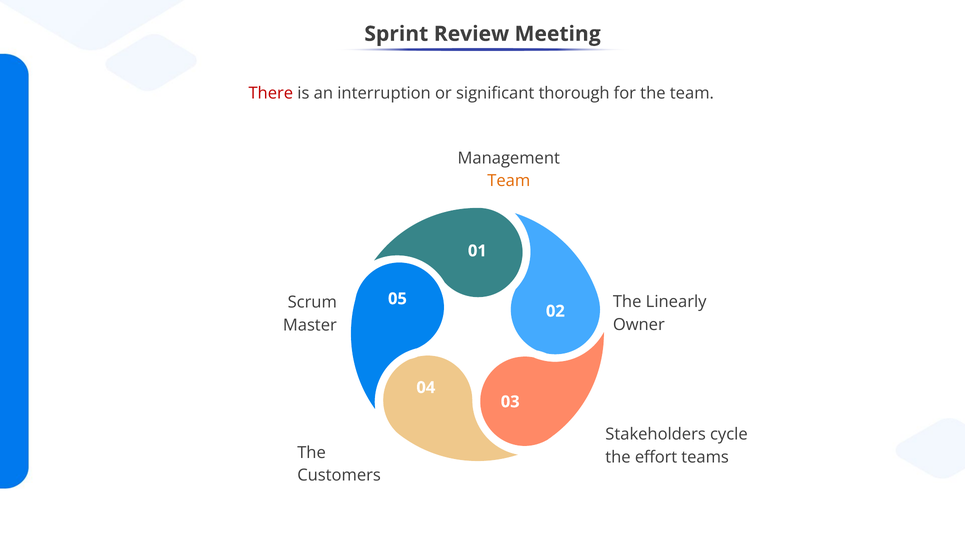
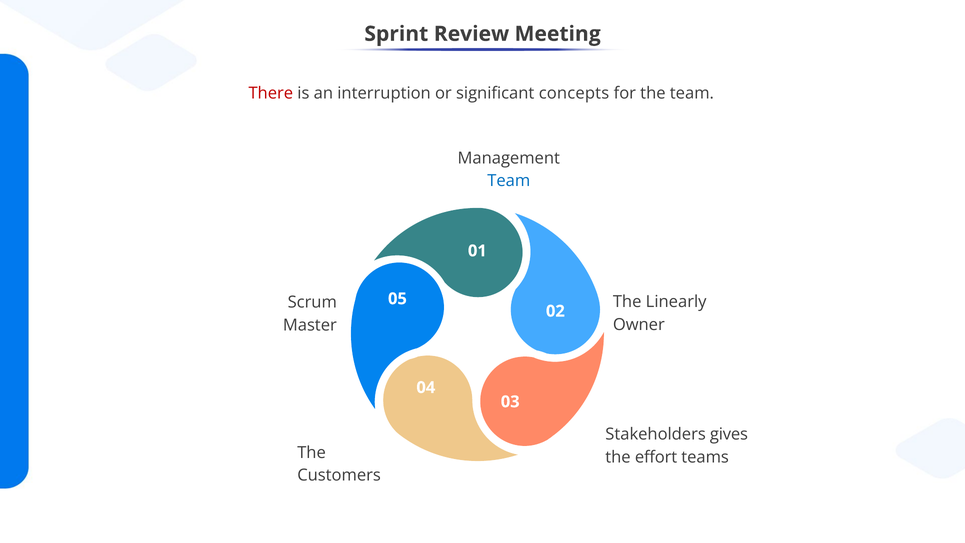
thorough: thorough -> concepts
Team at (509, 181) colour: orange -> blue
cycle: cycle -> gives
